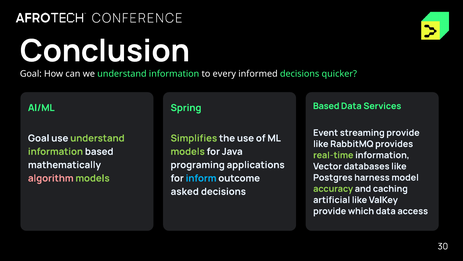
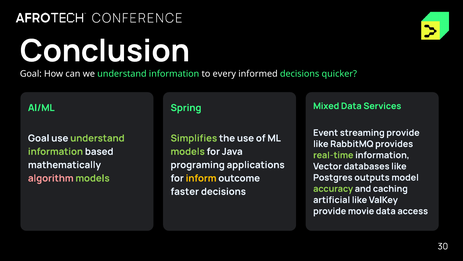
Based at (326, 106): Based -> Mixed
harness: harness -> outputs
inform colour: light blue -> yellow
asked: asked -> faster
which: which -> movie
